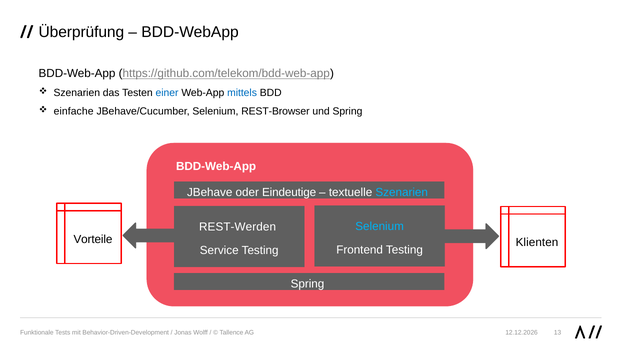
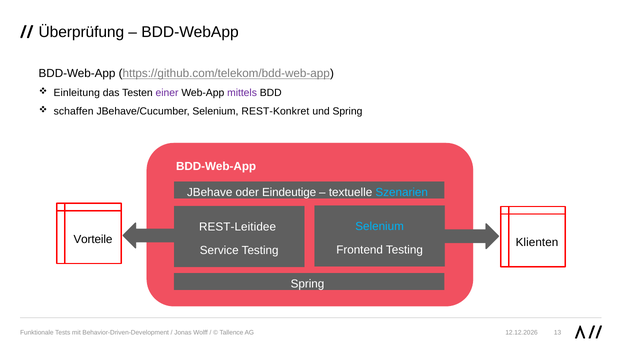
Szenarien at (77, 93): Szenarien -> Einleitung
einer colour: blue -> purple
mittels colour: blue -> purple
einfache: einfache -> schaffen
REST-Browser: REST-Browser -> REST-Konkret
REST-Werden: REST-Werden -> REST-Leitidee
